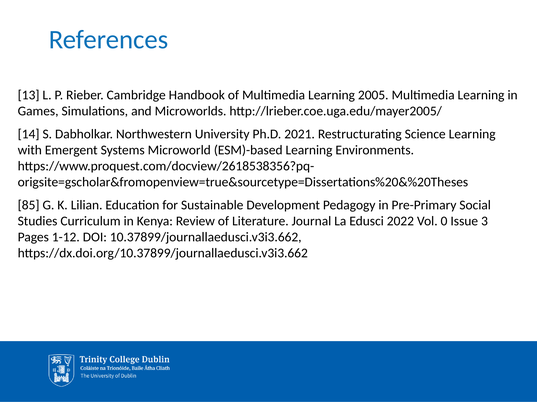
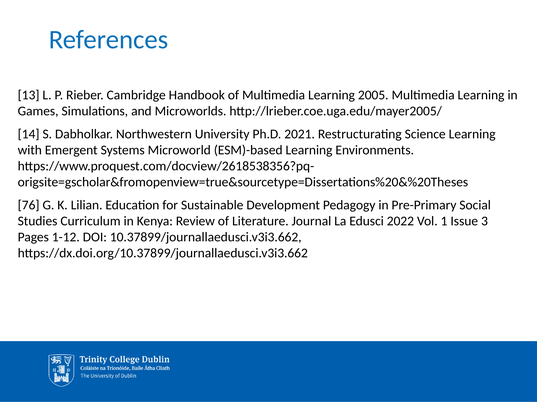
85: 85 -> 76
0: 0 -> 1
